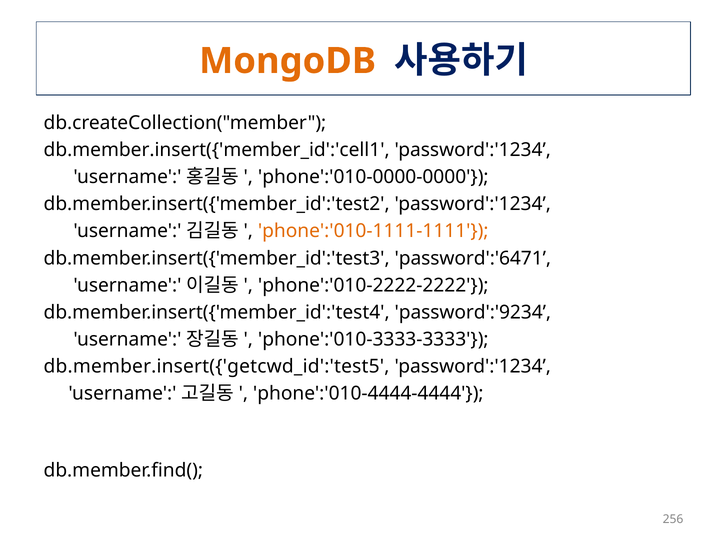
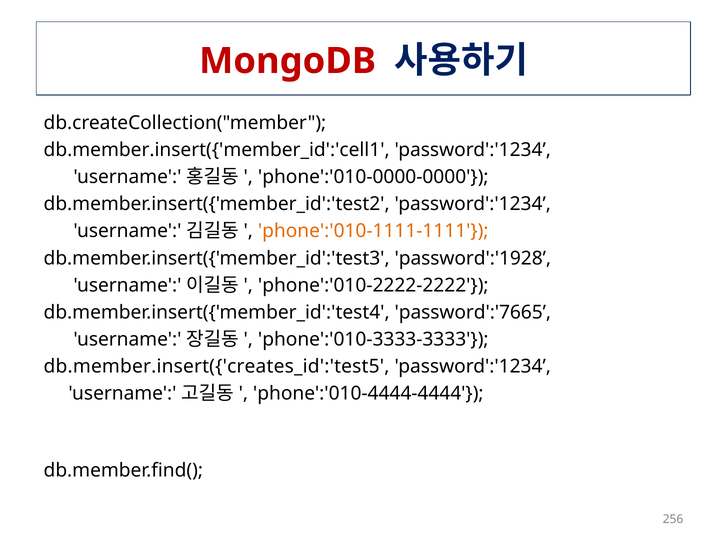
MongoDB colour: orange -> red
password':'6471: password':'6471 -> password':'1928
password':'9234: password':'9234 -> password':'7665
db.member.insert({'getcwd_id':'test5: db.member.insert({'getcwd_id':'test5 -> db.member.insert({'creates_id':'test5
